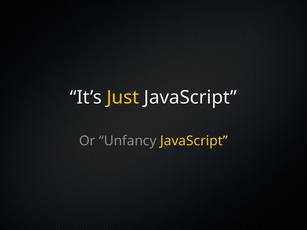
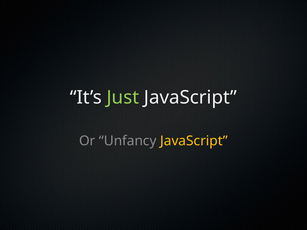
Just colour: yellow -> light green
